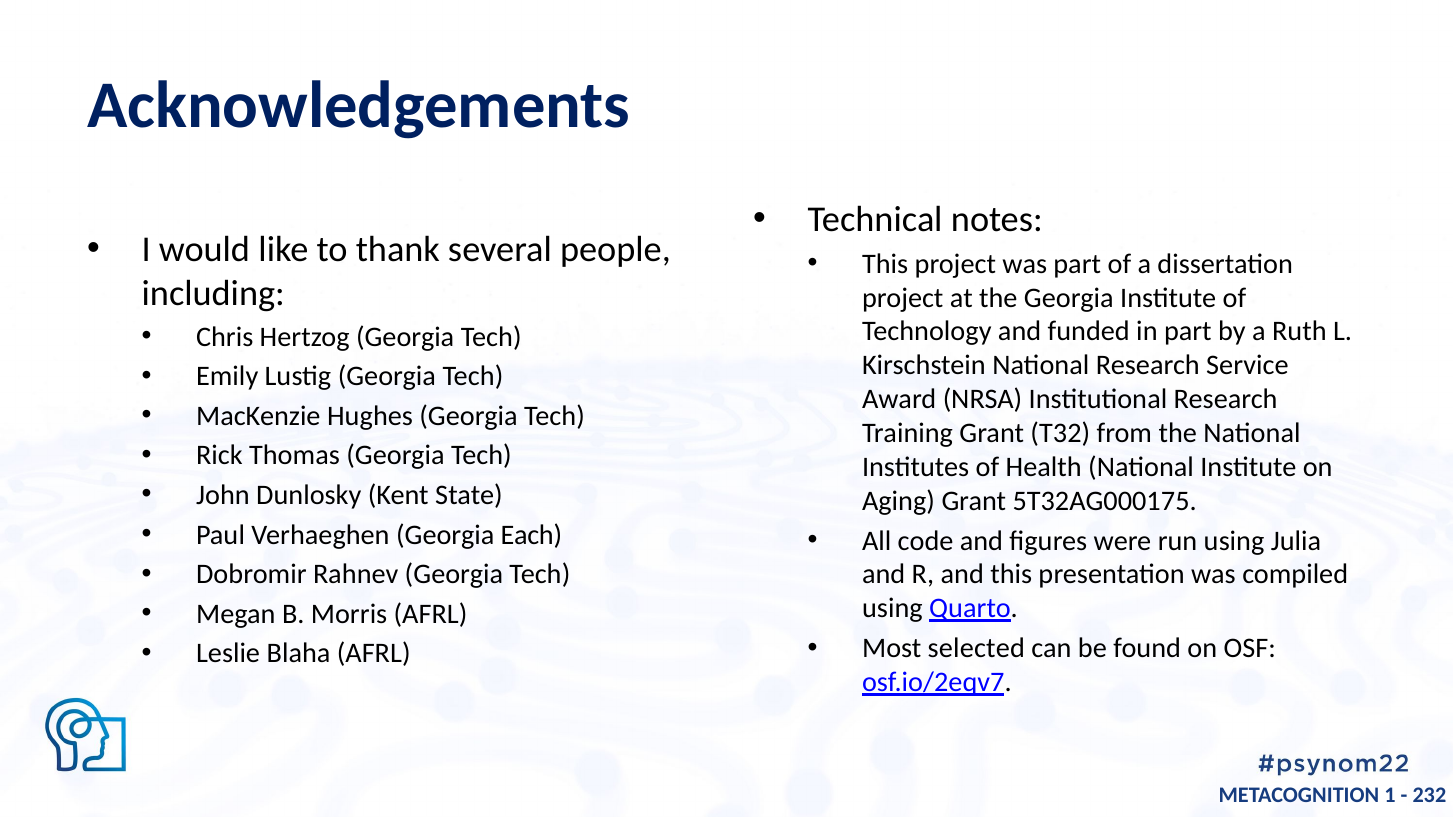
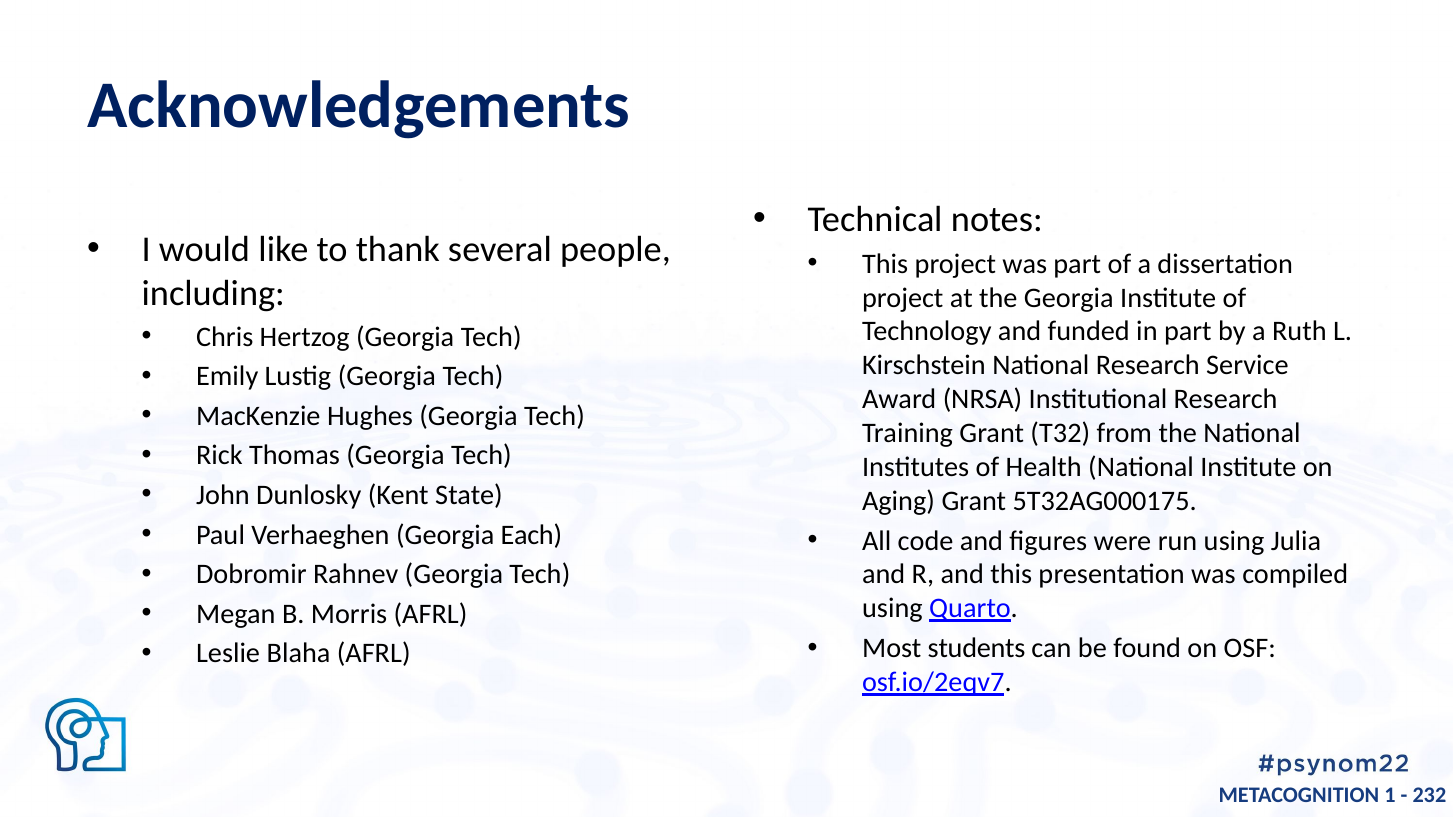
selected: selected -> students
